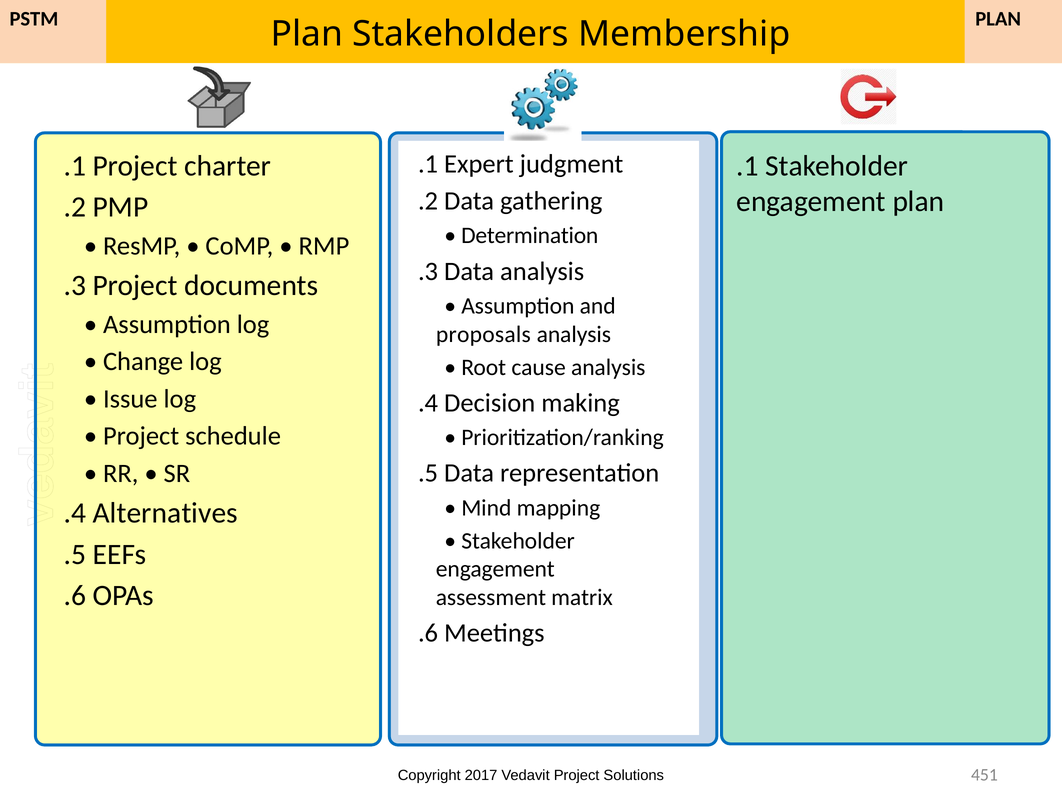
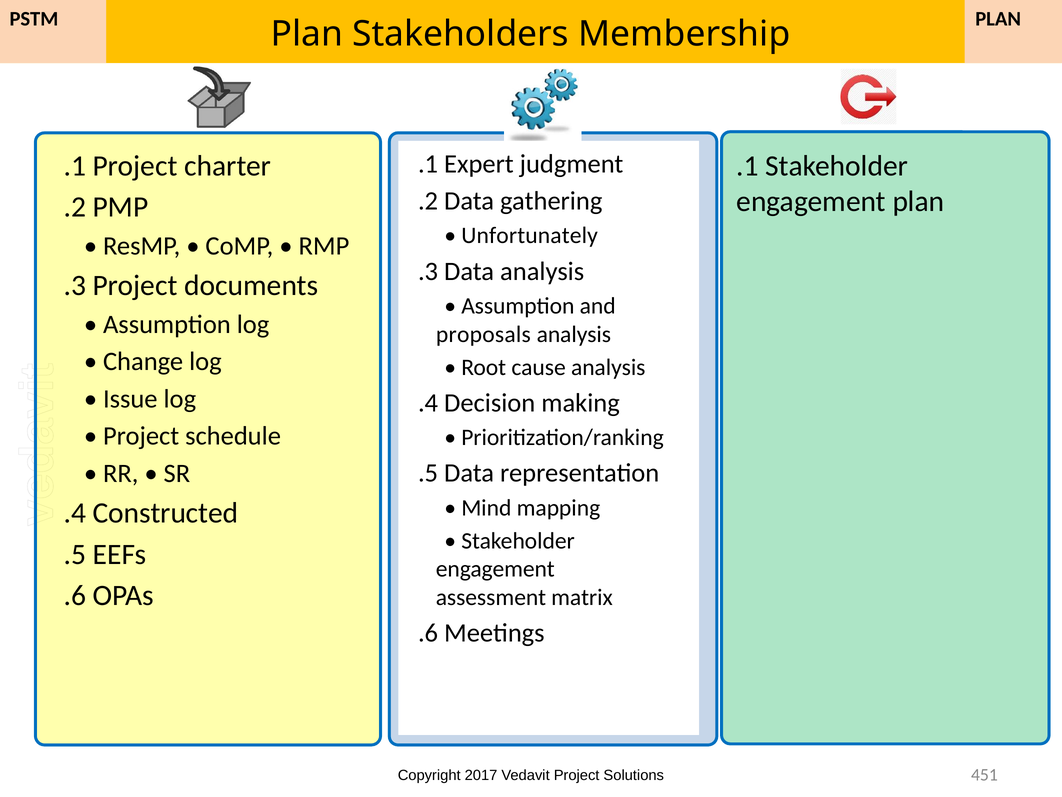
Determination: Determination -> Unfortunately
Alternatives: Alternatives -> Constructed
